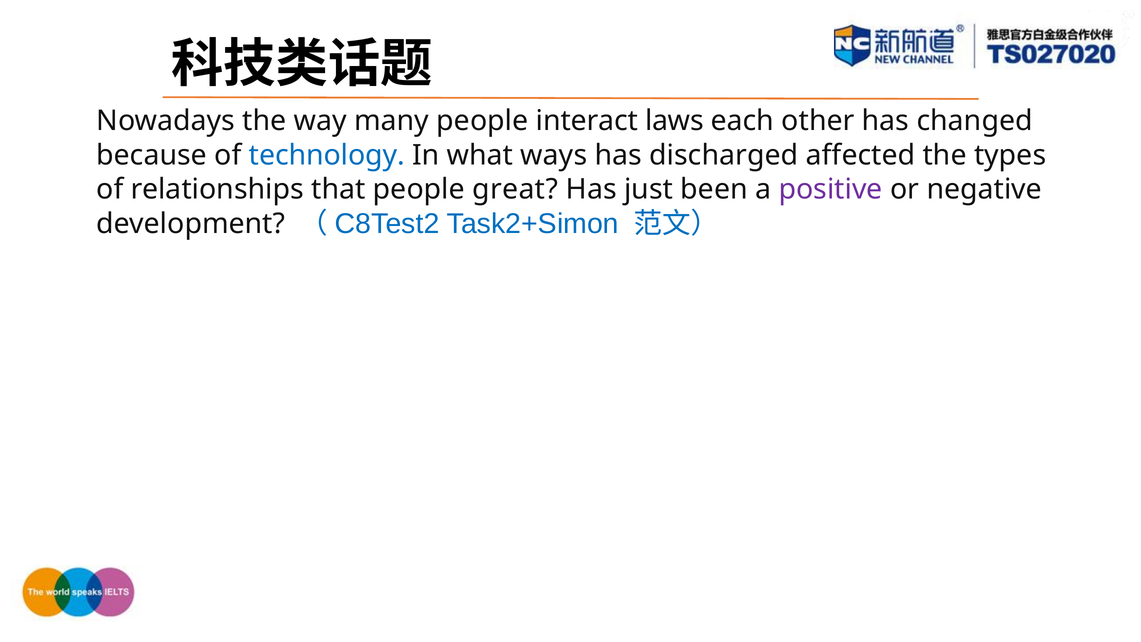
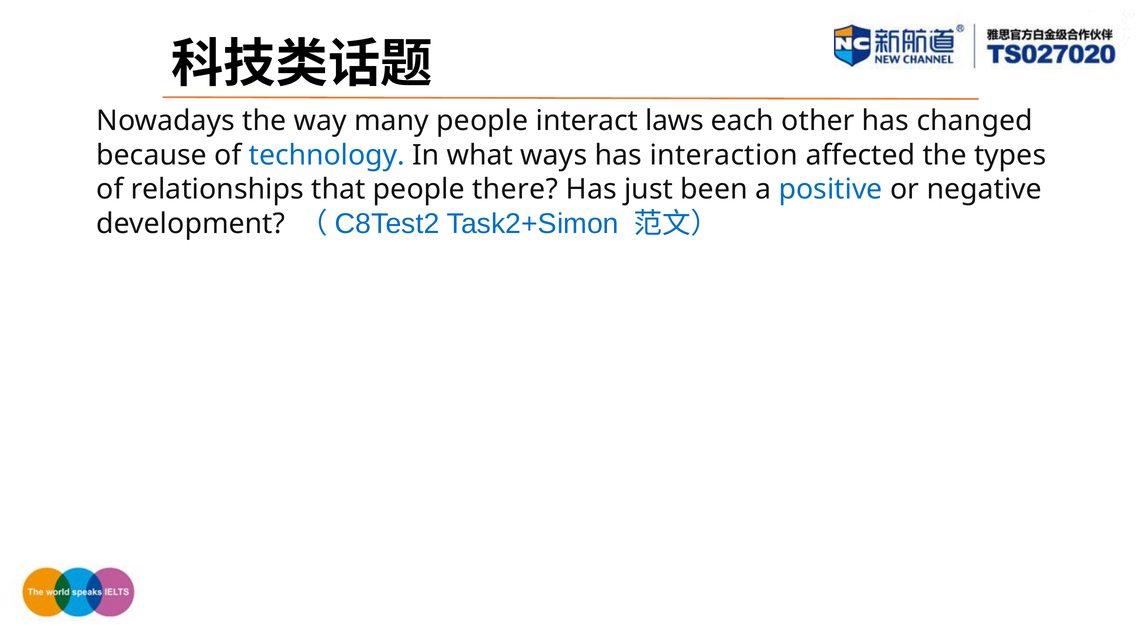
discharged: discharged -> interaction
great: great -> there
positive colour: purple -> blue
